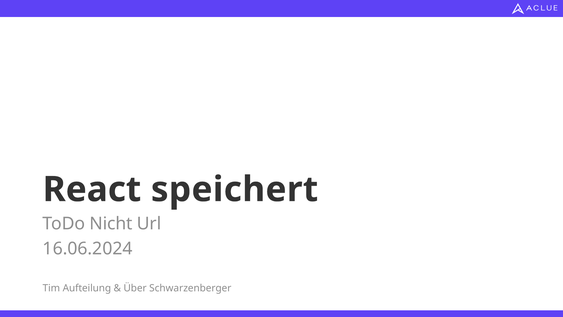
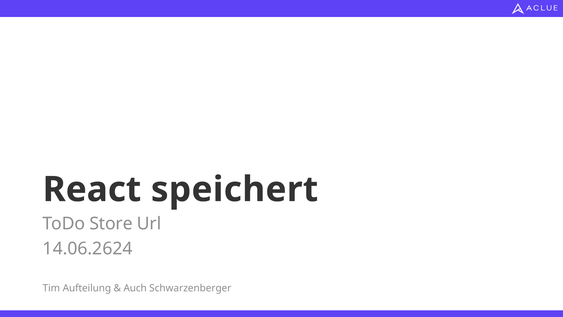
Nicht: Nicht -> Store
16.06.2024: 16.06.2024 -> 14.06.2624
Über: Über -> Auch
